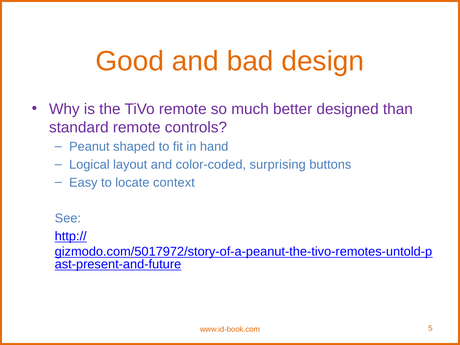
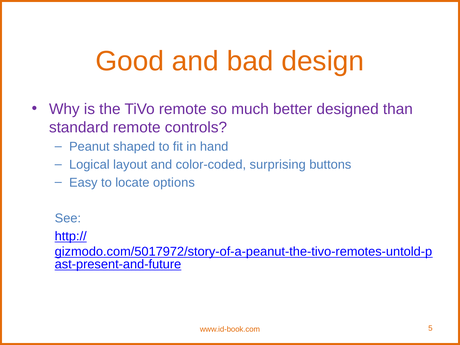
context: context -> options
